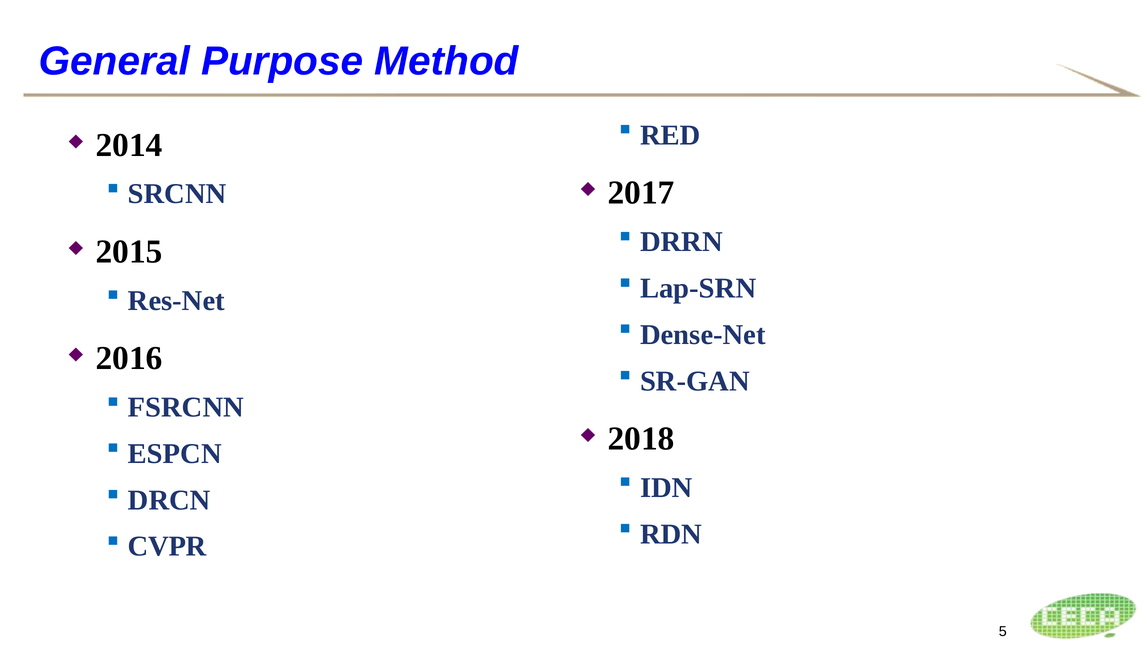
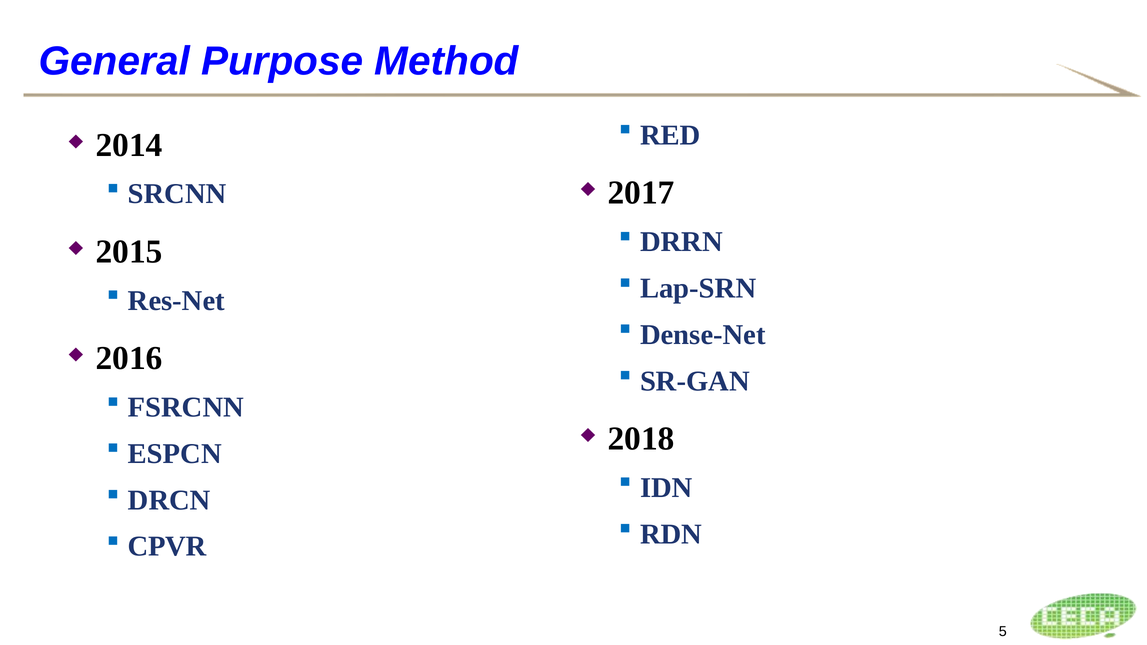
CVPR: CVPR -> CPVR
